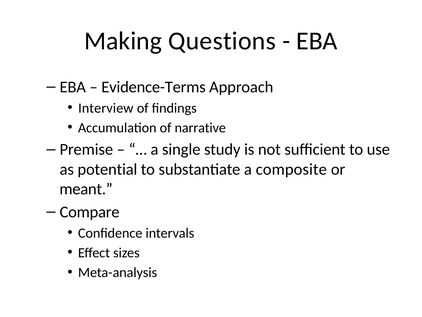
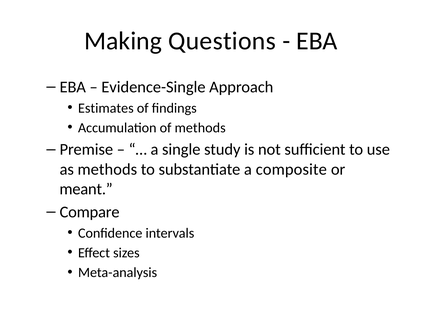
Evidence-Terms: Evidence-Terms -> Evidence-Single
Interview: Interview -> Estimates
of narrative: narrative -> methods
as potential: potential -> methods
